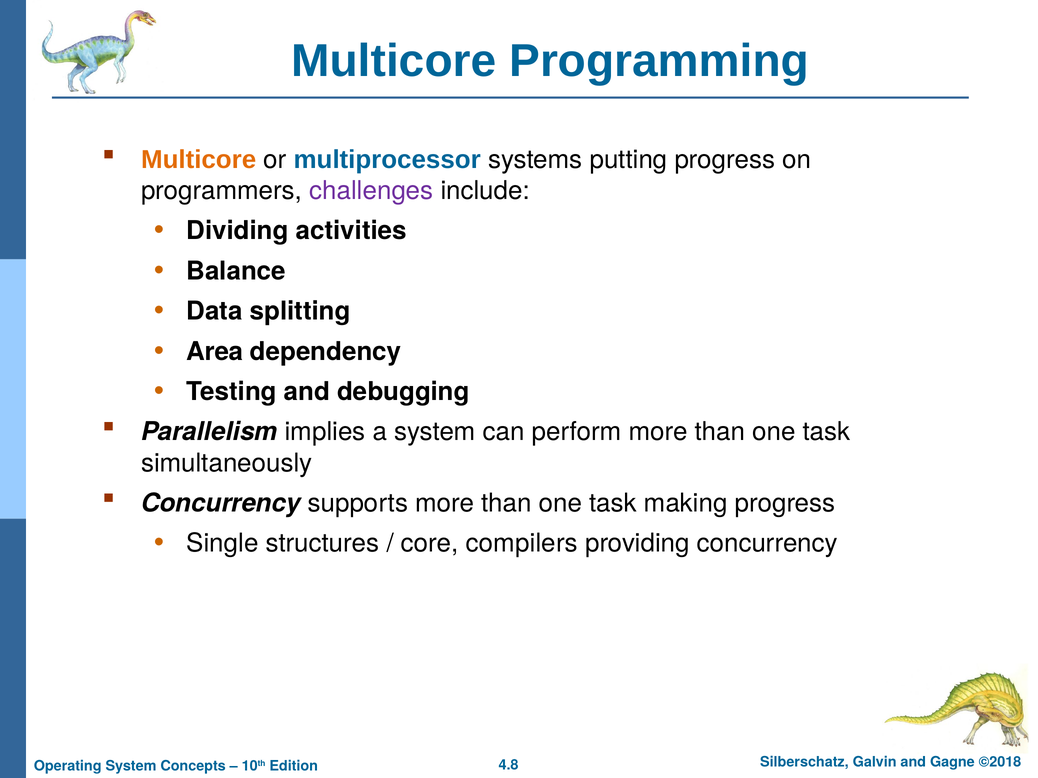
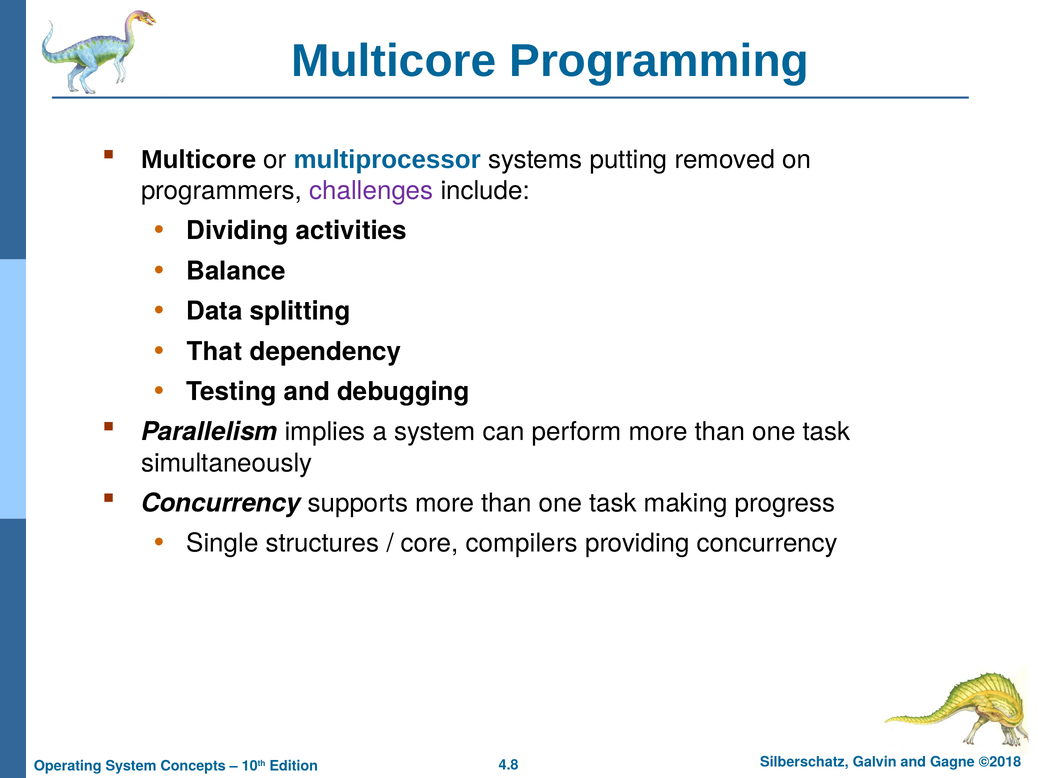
Multicore at (199, 160) colour: orange -> black
putting progress: progress -> removed
Area: Area -> That
